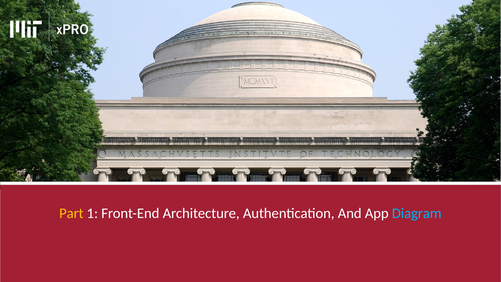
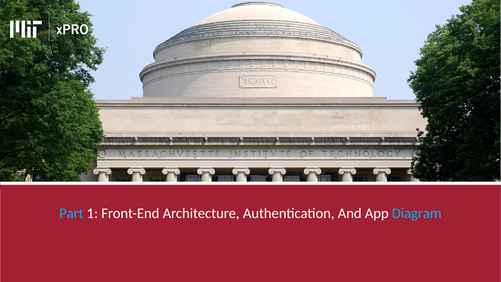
Part colour: yellow -> light blue
